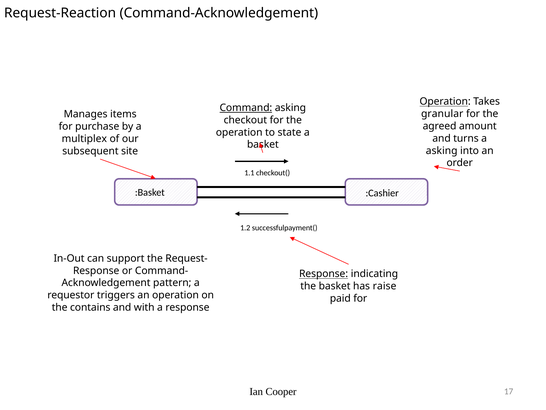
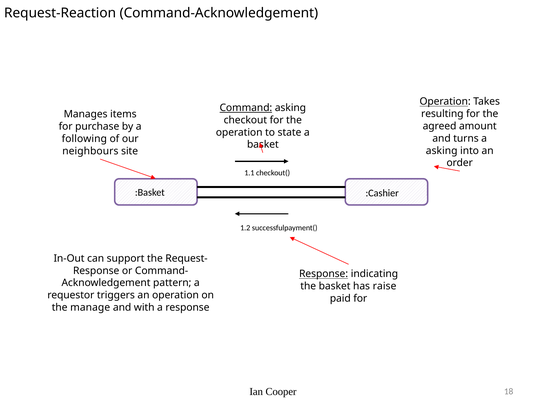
granular: granular -> resulting
multiplex: multiplex -> following
subsequent: subsequent -> neighbours
contains: contains -> manage
17: 17 -> 18
